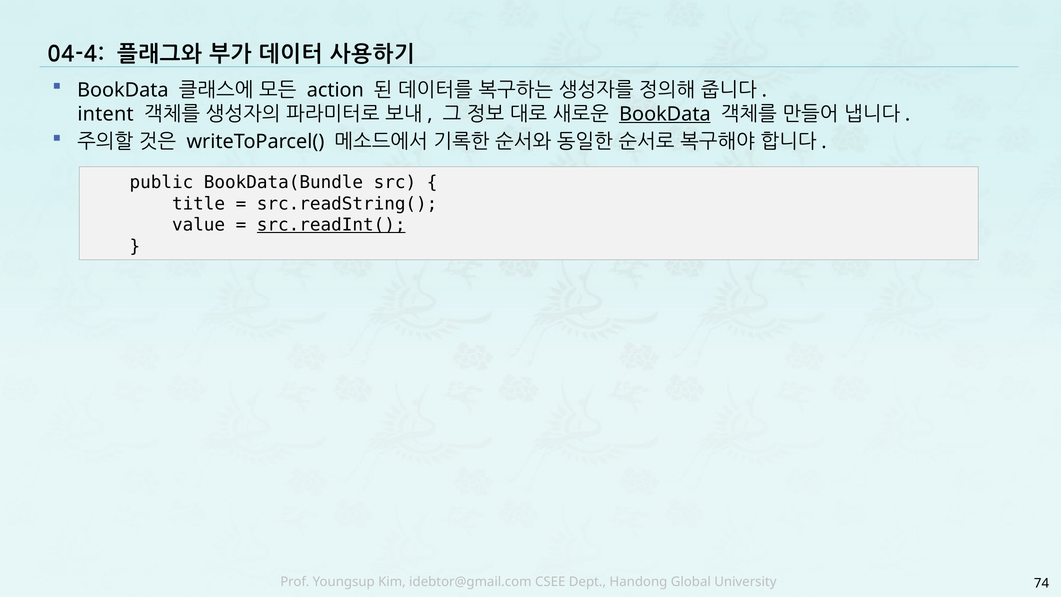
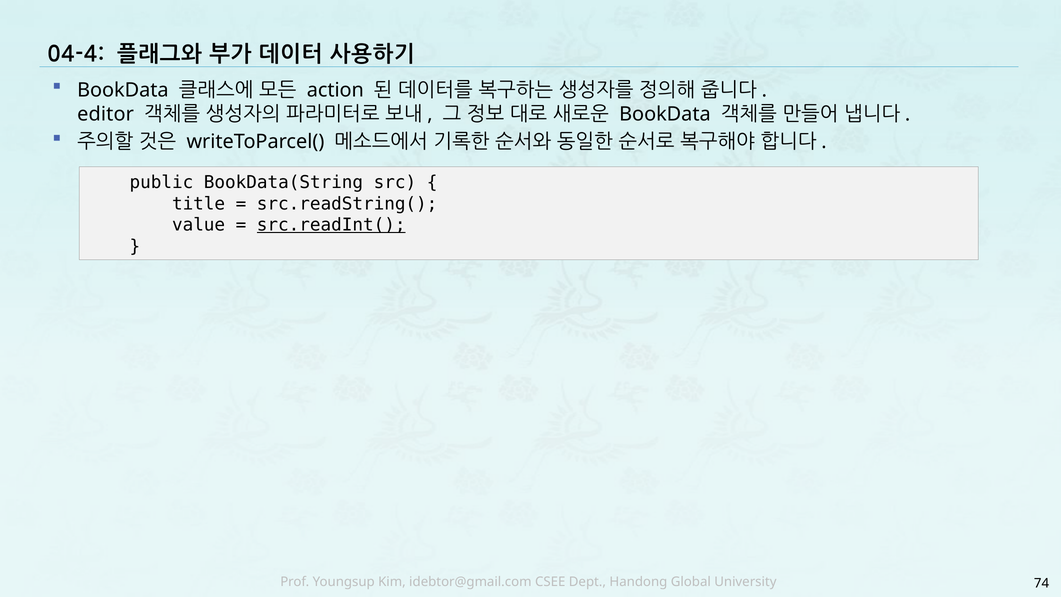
intent: intent -> editor
BookData at (665, 114) underline: present -> none
BookData(Bundle: BookData(Bundle -> BookData(String
